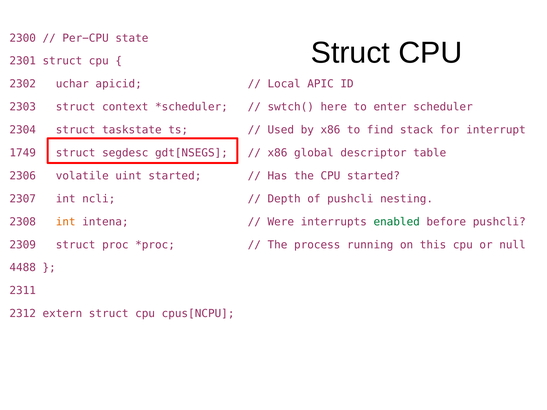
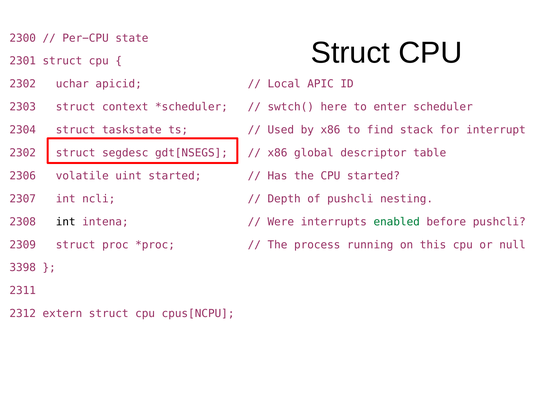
1749 at (23, 153): 1749 -> 2302
int at (66, 222) colour: orange -> black
4488: 4488 -> 3398
